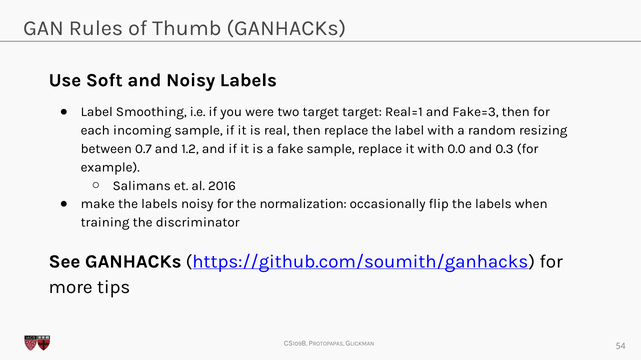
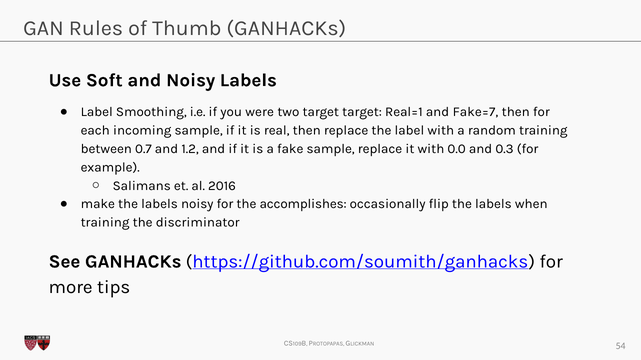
Fake=3: Fake=3 -> Fake=7
random resizing: resizing -> training
normalization: normalization -> accomplishes
